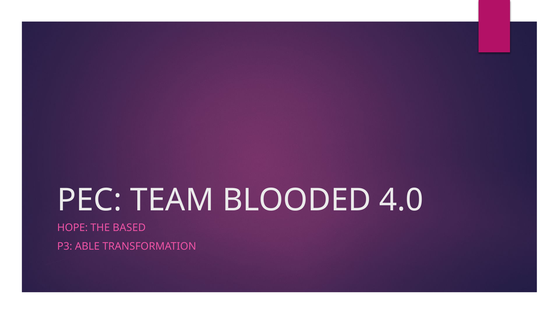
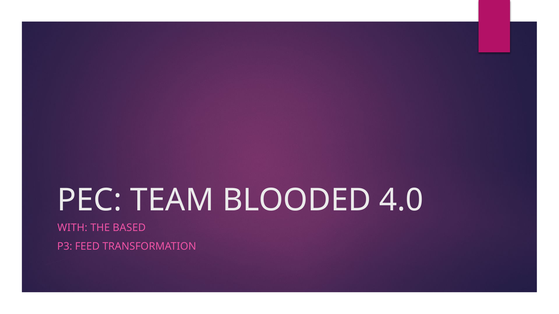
HOPE: HOPE -> WITH
ABLE: ABLE -> FEED
